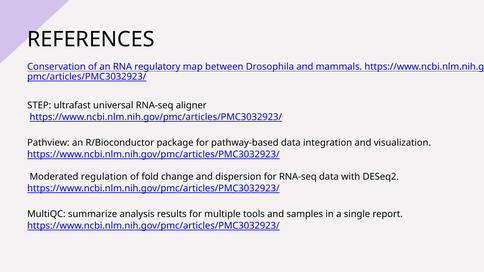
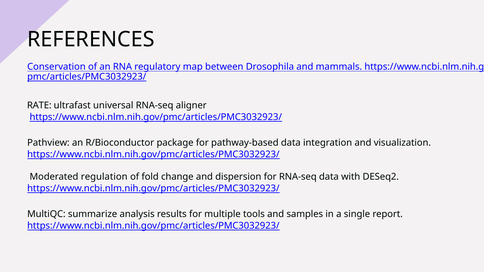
STEP: STEP -> RATE
